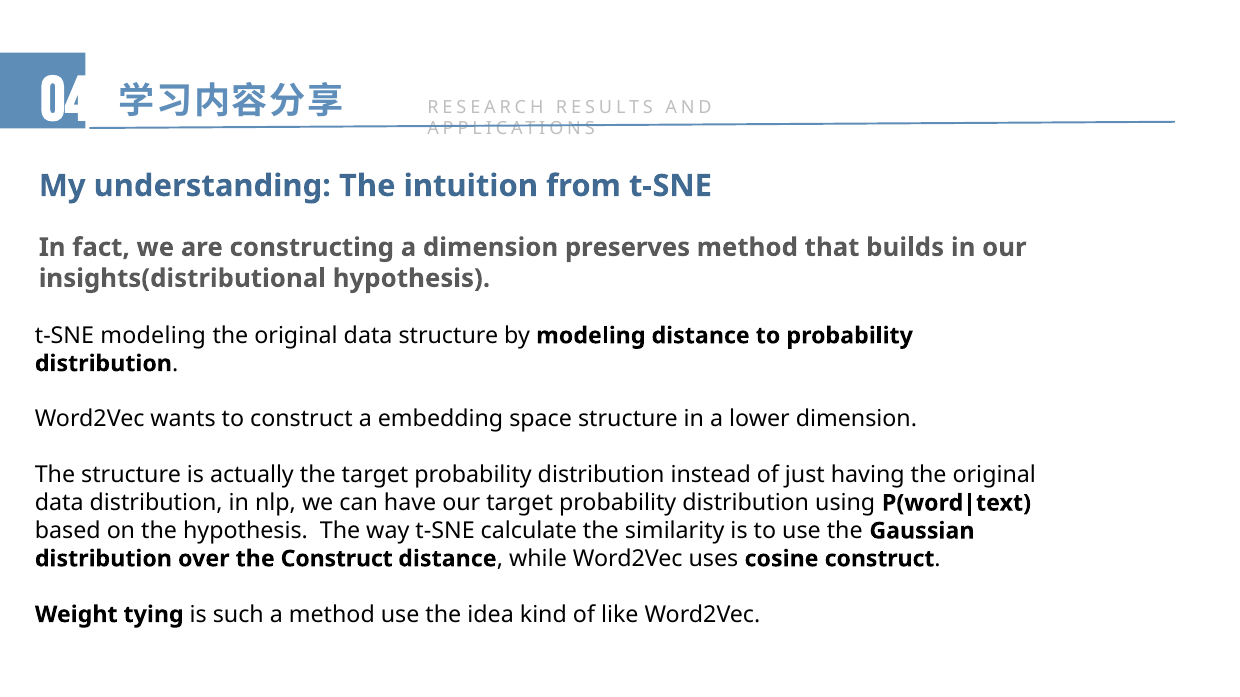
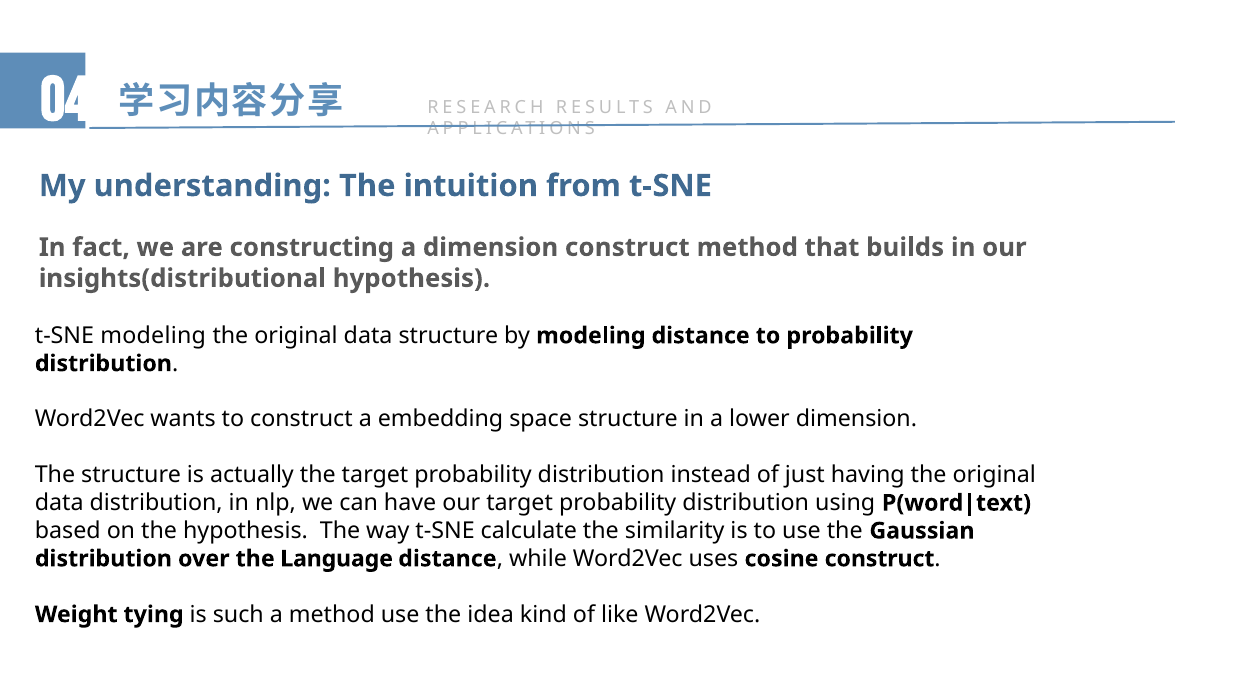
dimension preserves: preserves -> construct
the Construct: Construct -> Language
